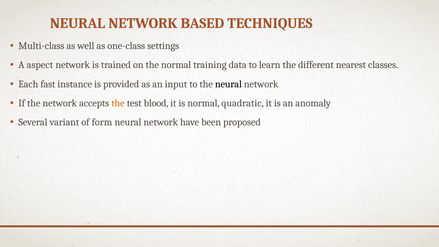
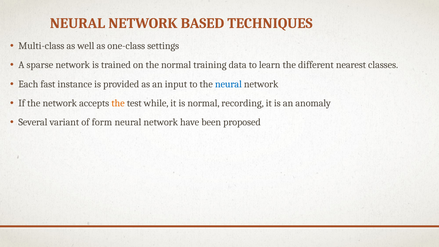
aspect: aspect -> sparse
neural at (228, 84) colour: black -> blue
blood: blood -> while
quadratic: quadratic -> recording
